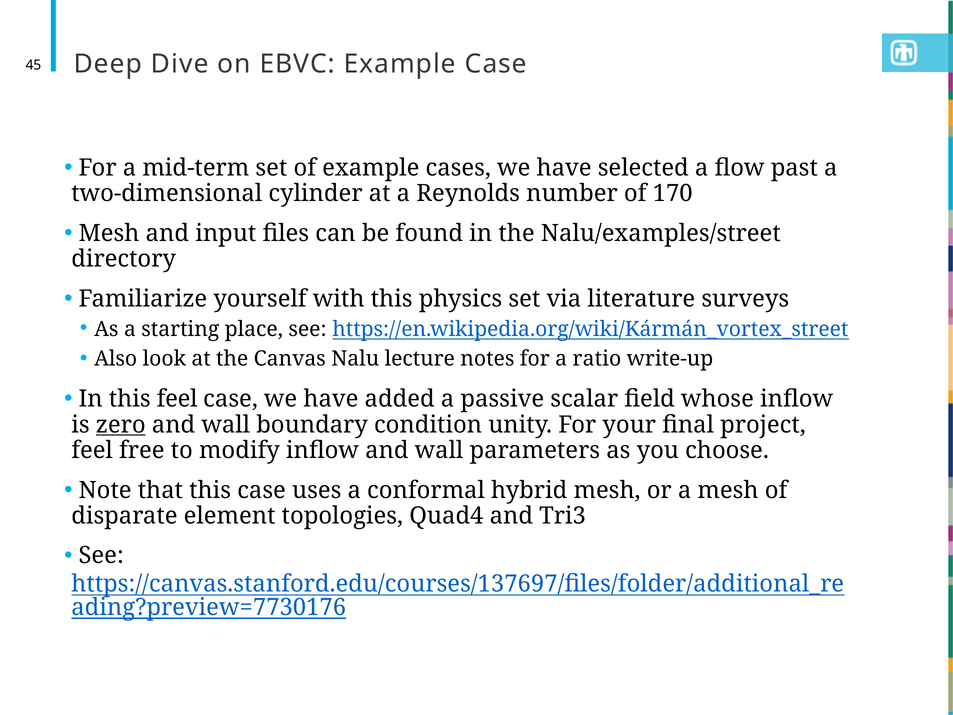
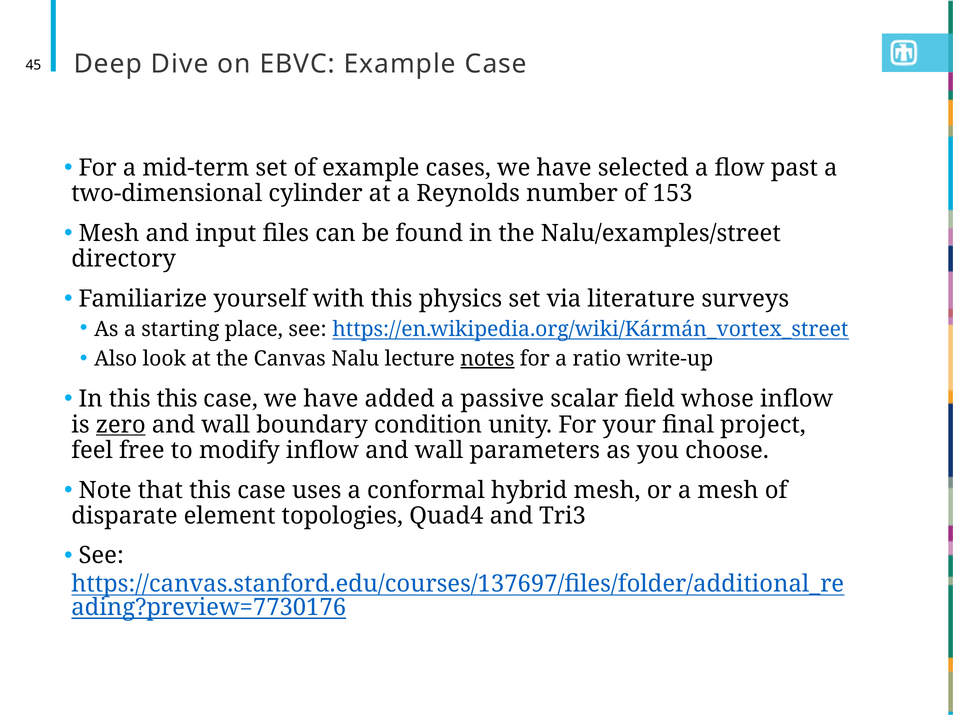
170: 170 -> 153
notes underline: none -> present
this feel: feel -> this
